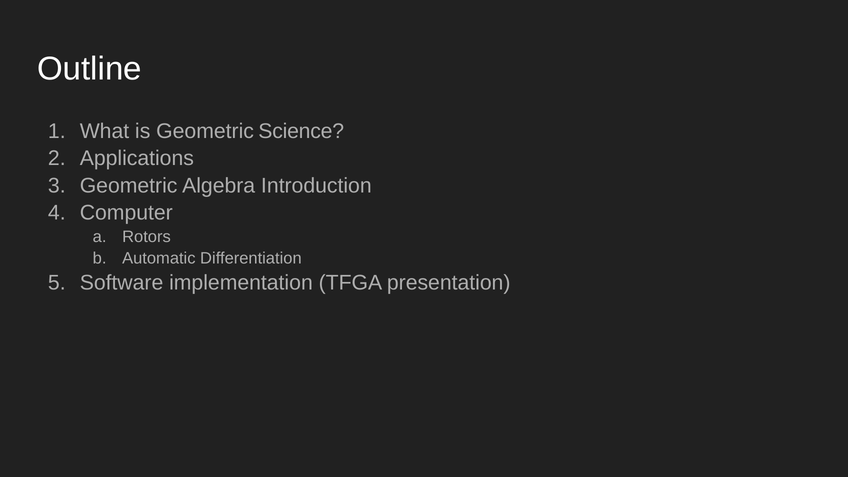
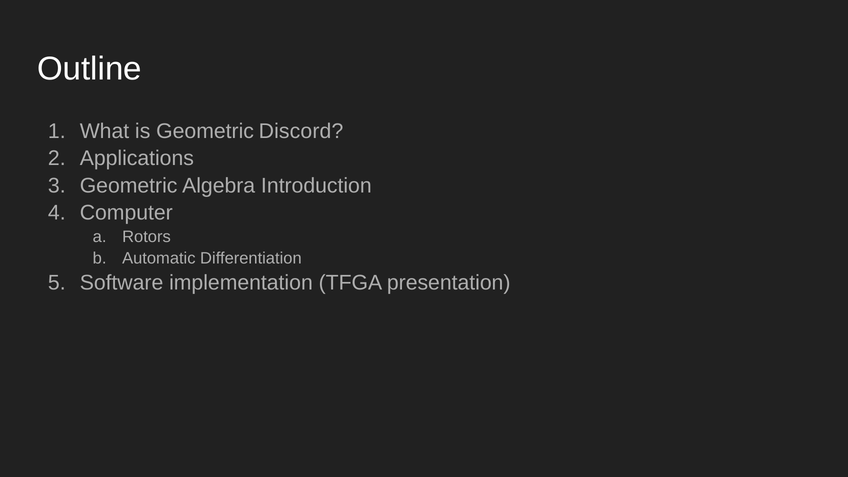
Science: Science -> Discord
